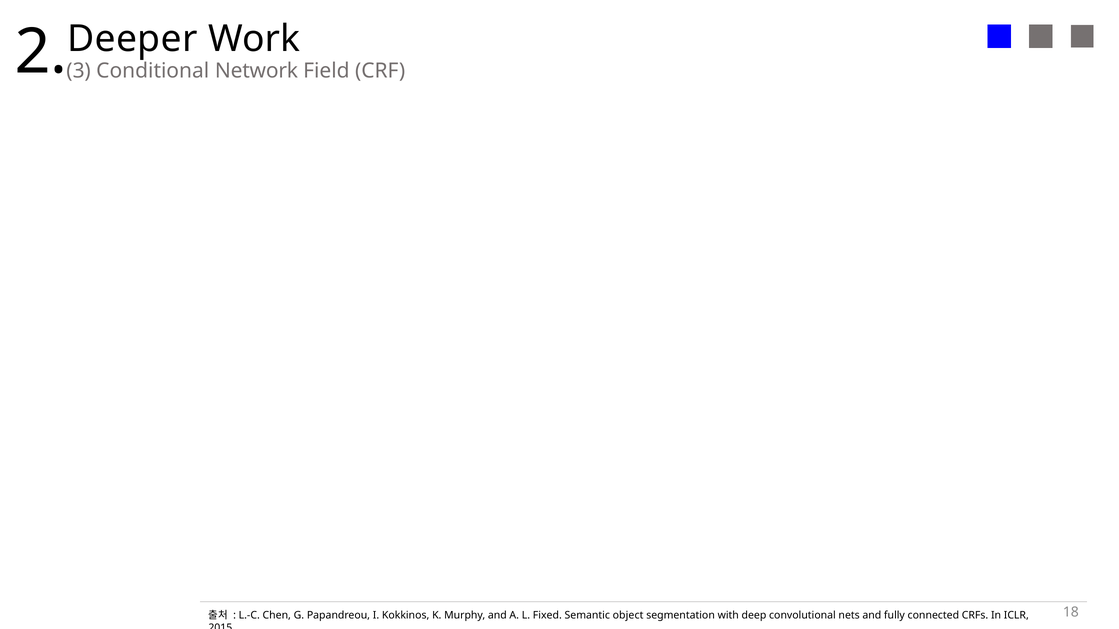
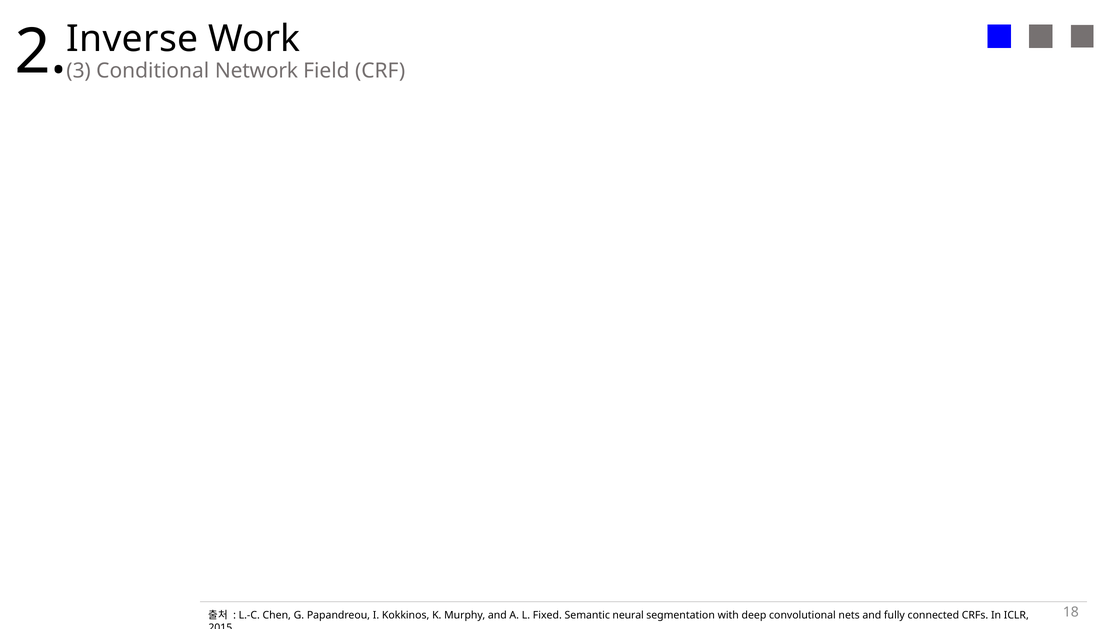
Deeper: Deeper -> Inverse
object: object -> neural
